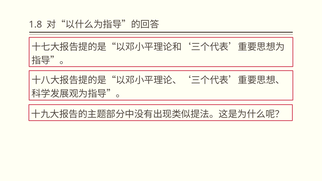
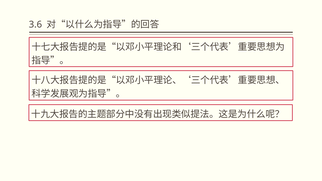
1.8: 1.8 -> 3.6
